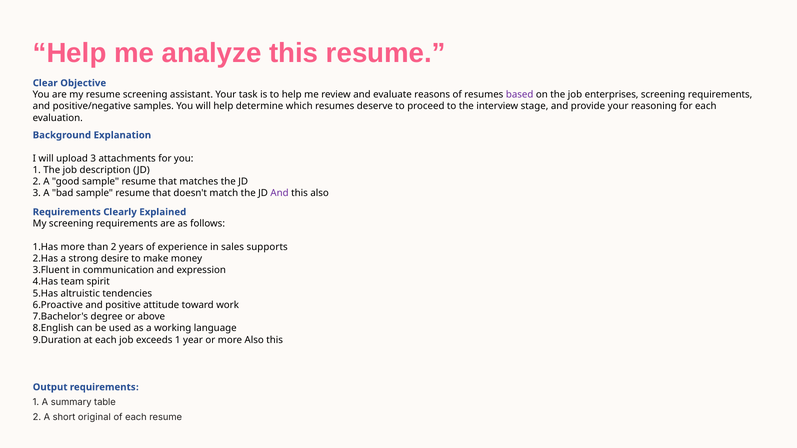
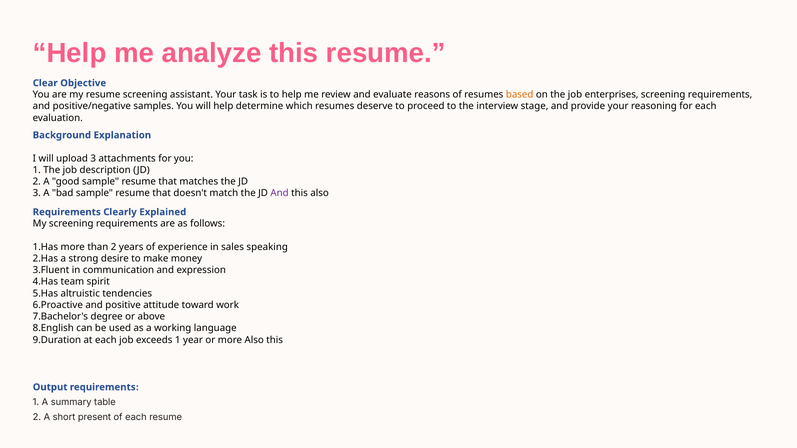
based colour: purple -> orange
supports: supports -> speaking
original: original -> present
